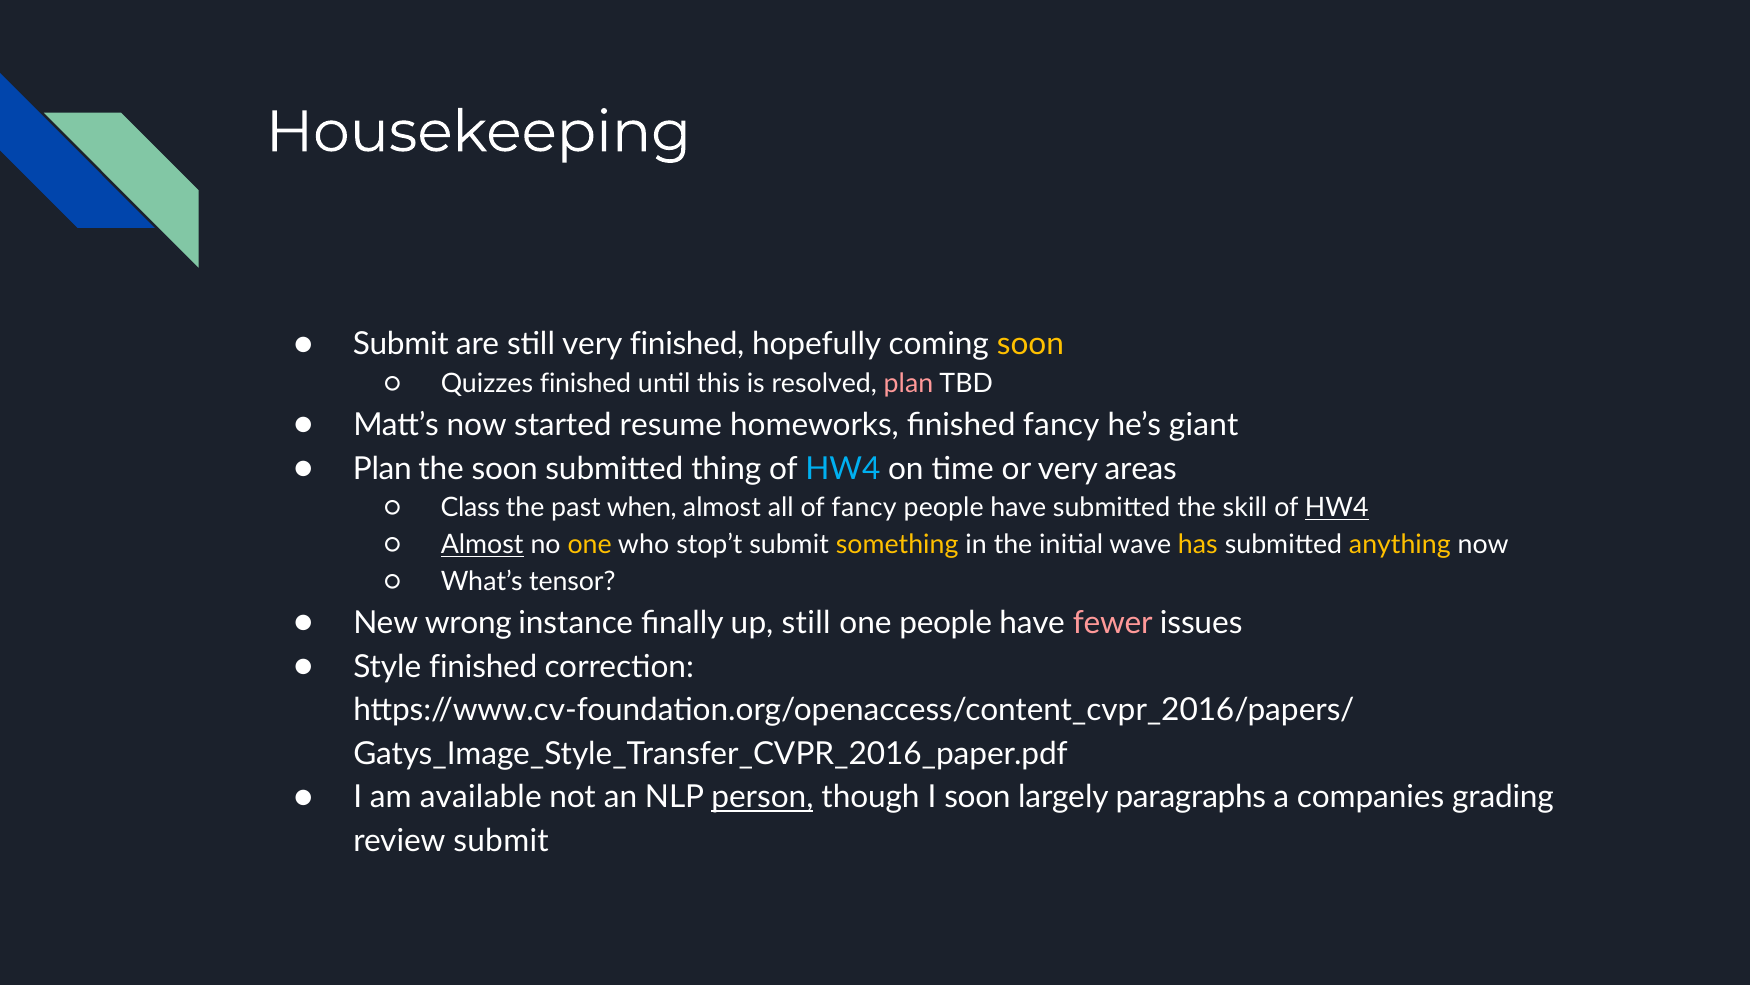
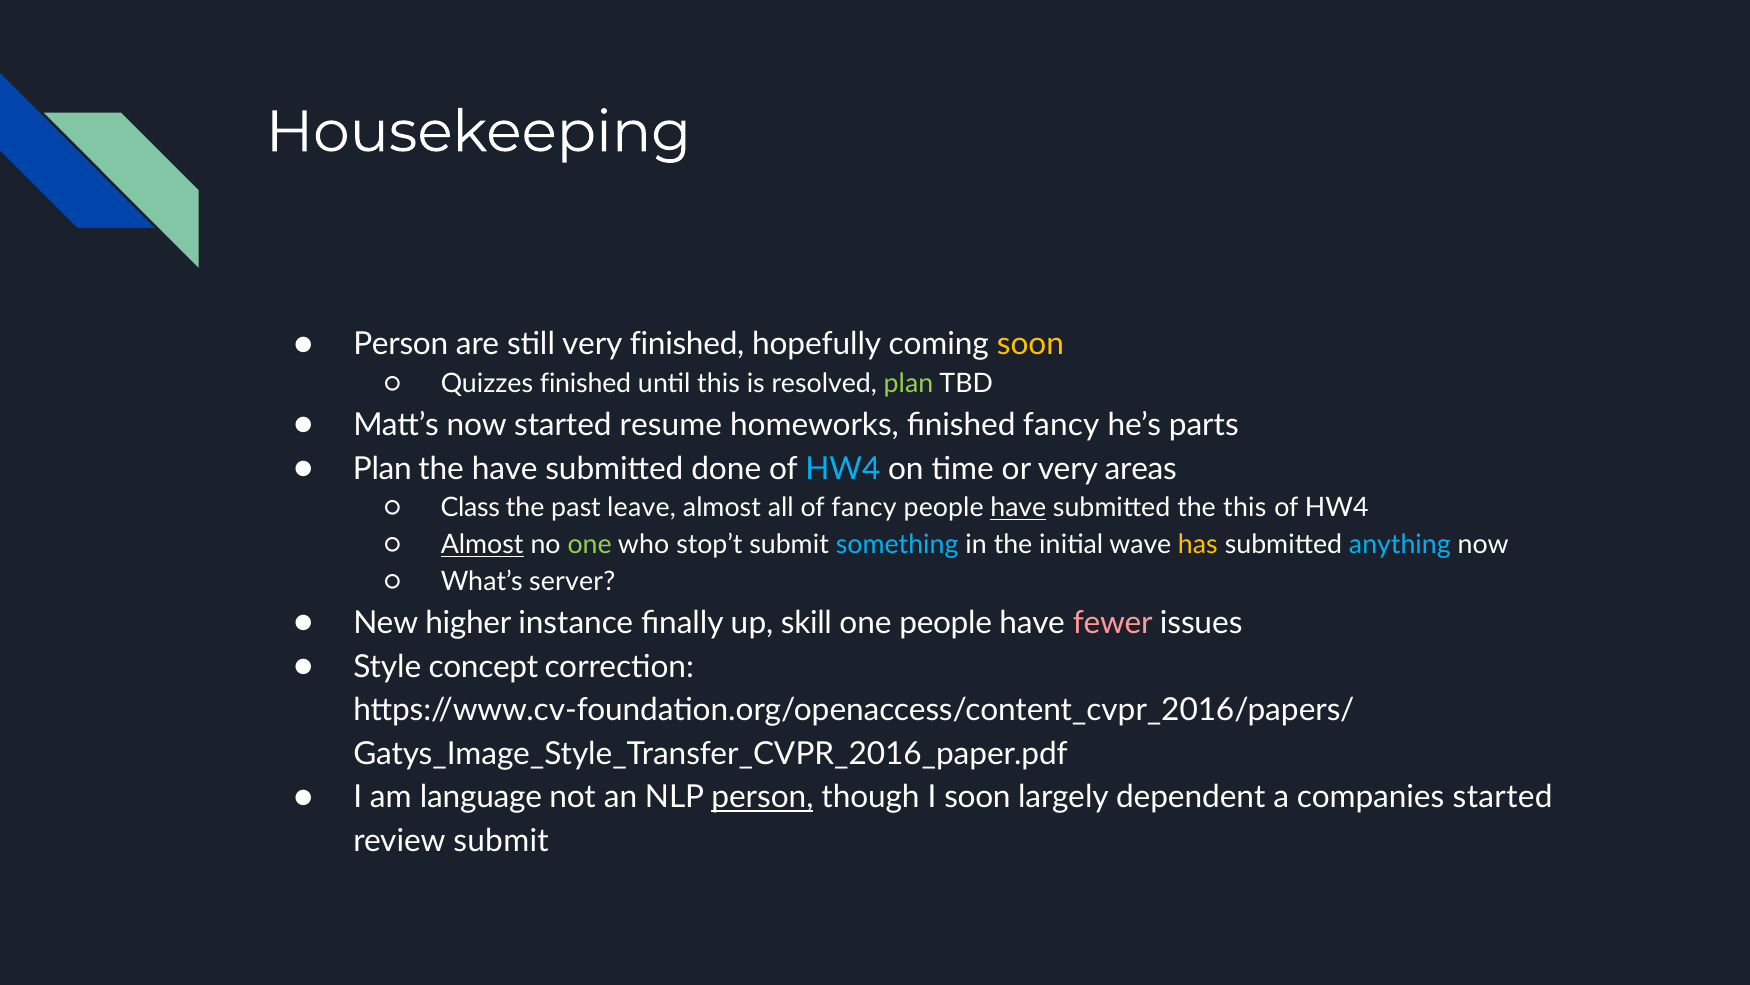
Submit at (401, 344): Submit -> Person
plan at (908, 384) colour: pink -> light green
giant: giant -> parts
the soon: soon -> have
thing: thing -> done
when: when -> leave
have at (1018, 508) underline: none -> present
the skill: skill -> this
HW4 at (1337, 508) underline: present -> none
one at (590, 545) colour: yellow -> light green
something colour: yellow -> light blue
anything colour: yellow -> light blue
tensor: tensor -> server
wrong: wrong -> higher
up still: still -> skill
Style finished: finished -> concept
available: available -> language
paragraphs: paragraphs -> dependent
companies grading: grading -> started
